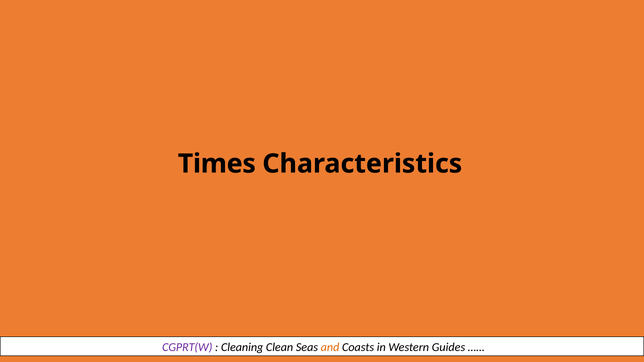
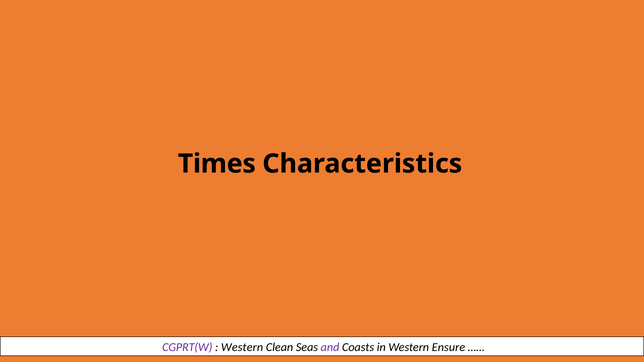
Cleaning at (242, 347): Cleaning -> Western
and colour: orange -> purple
Guides: Guides -> Ensure
